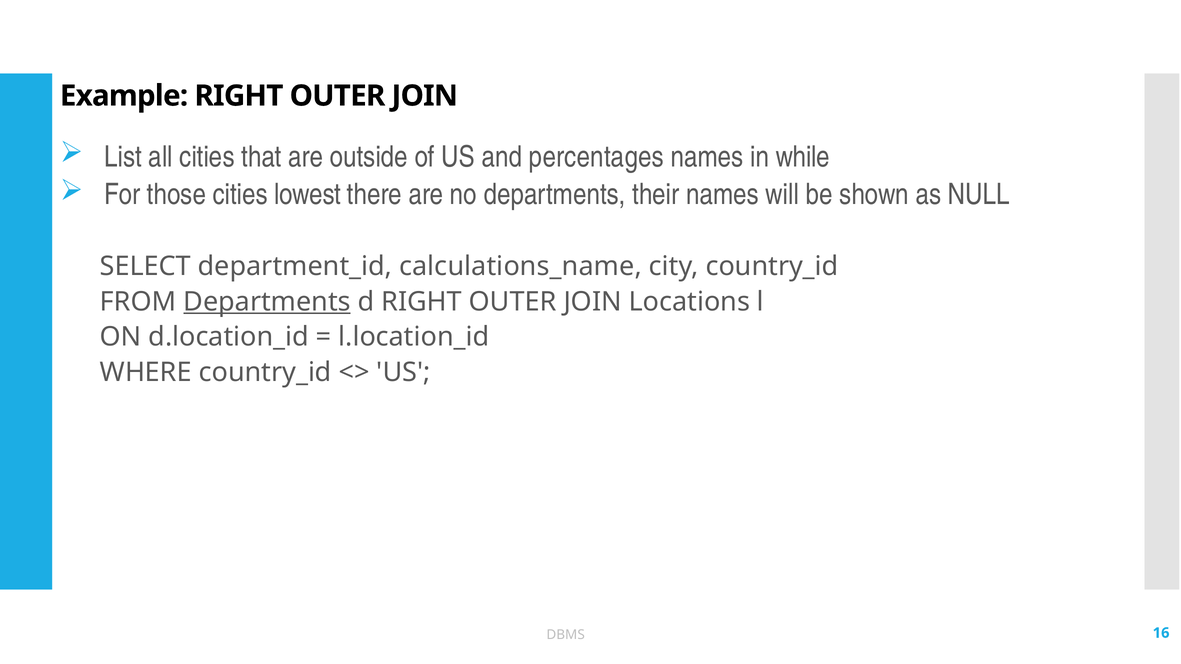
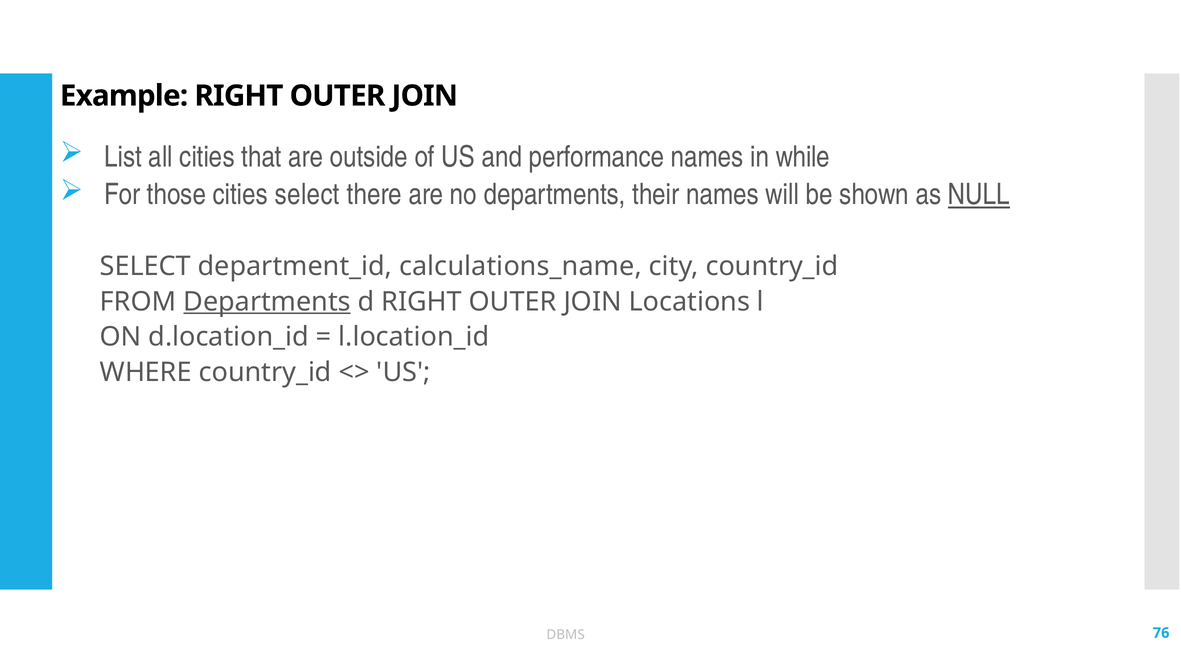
percentages: percentages -> performance
cities lowest: lowest -> select
NULL underline: none -> present
16: 16 -> 76
